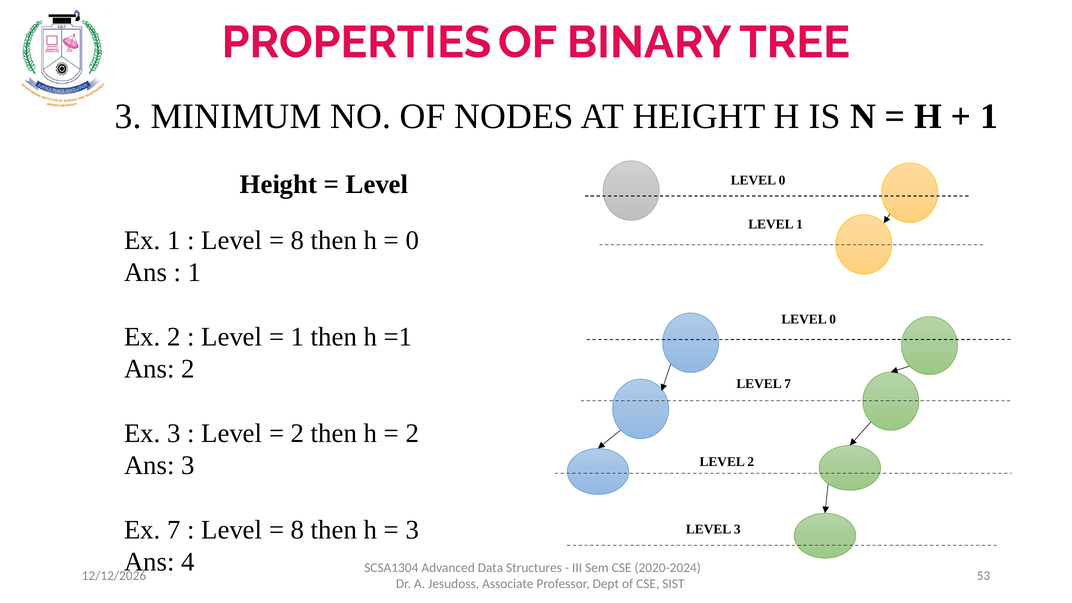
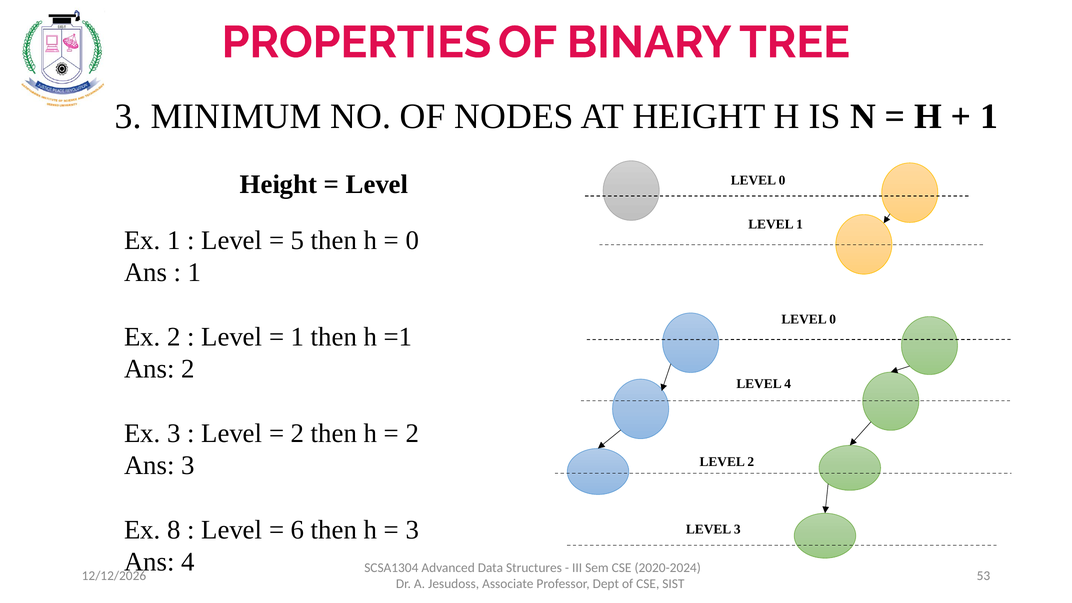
8 at (297, 240): 8 -> 5
LEVEL 7: 7 -> 4
Ex 7: 7 -> 8
8 at (297, 530): 8 -> 6
